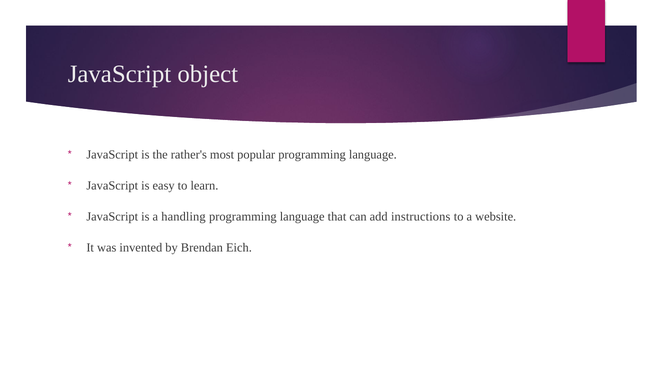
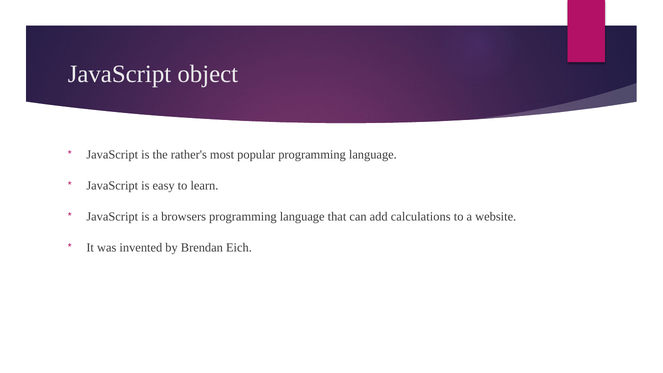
handling: handling -> browsers
instructions: instructions -> calculations
